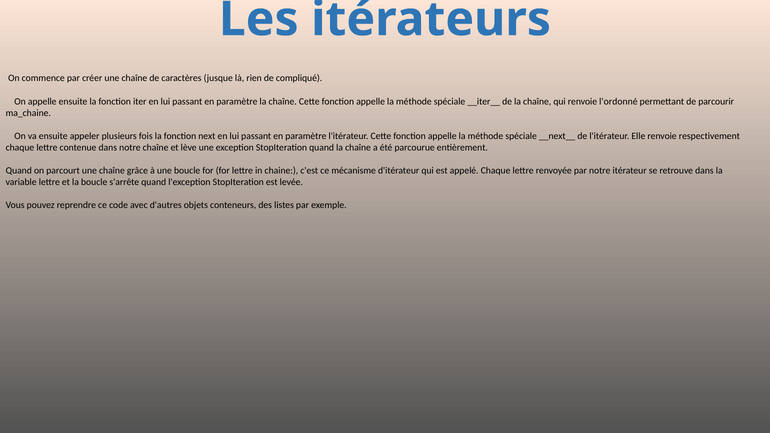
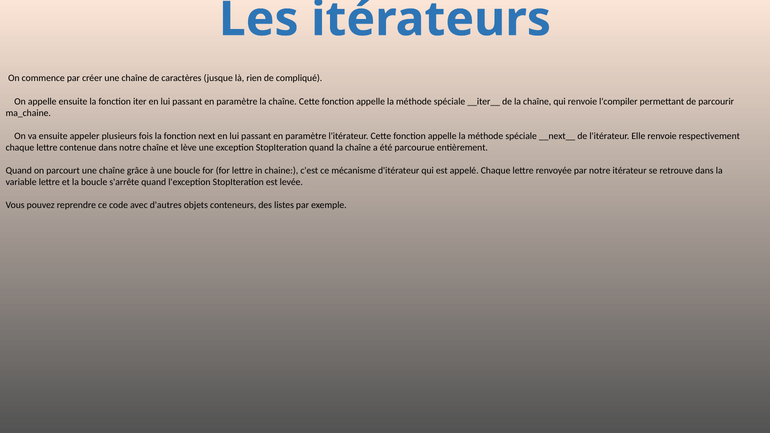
l'ordonné: l'ordonné -> l'compiler
